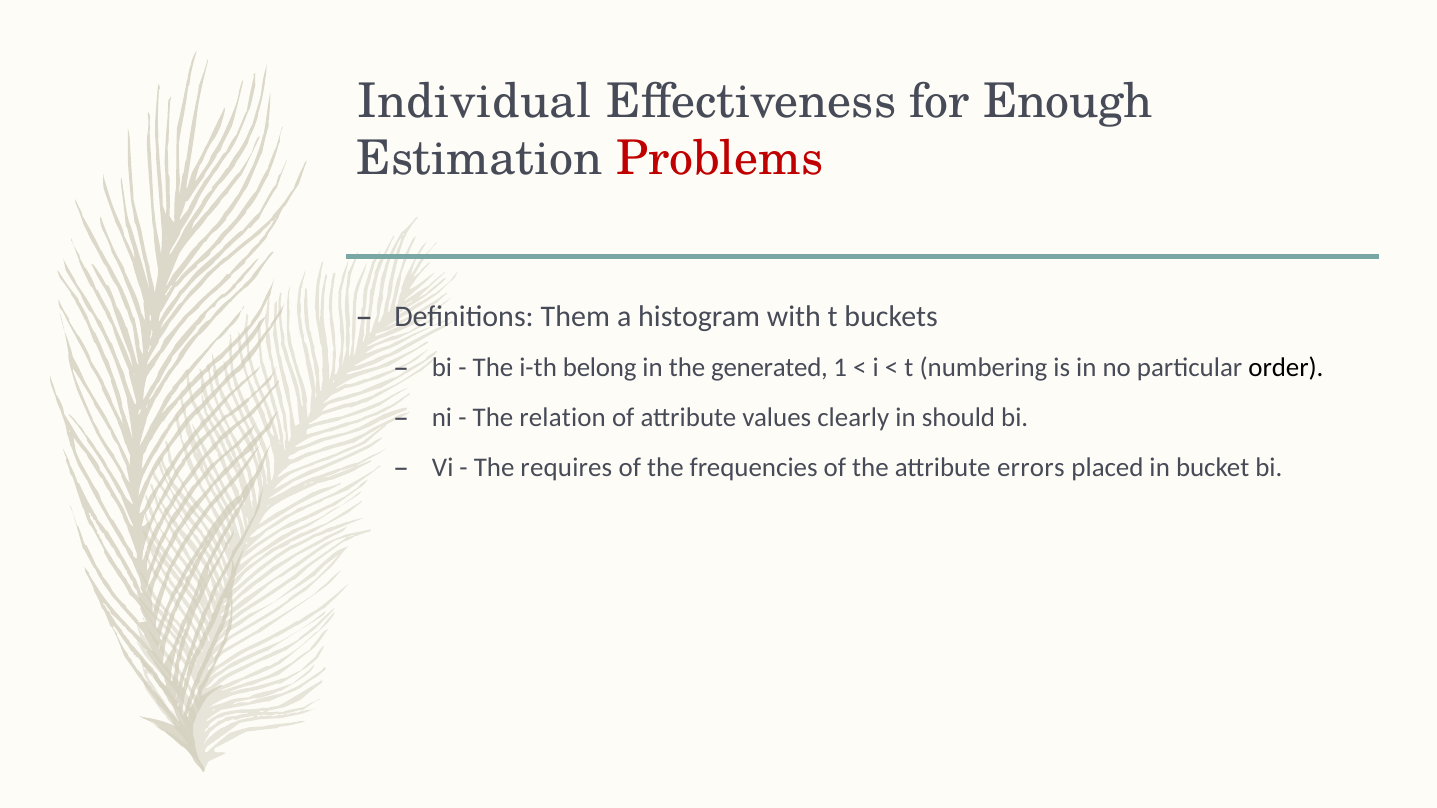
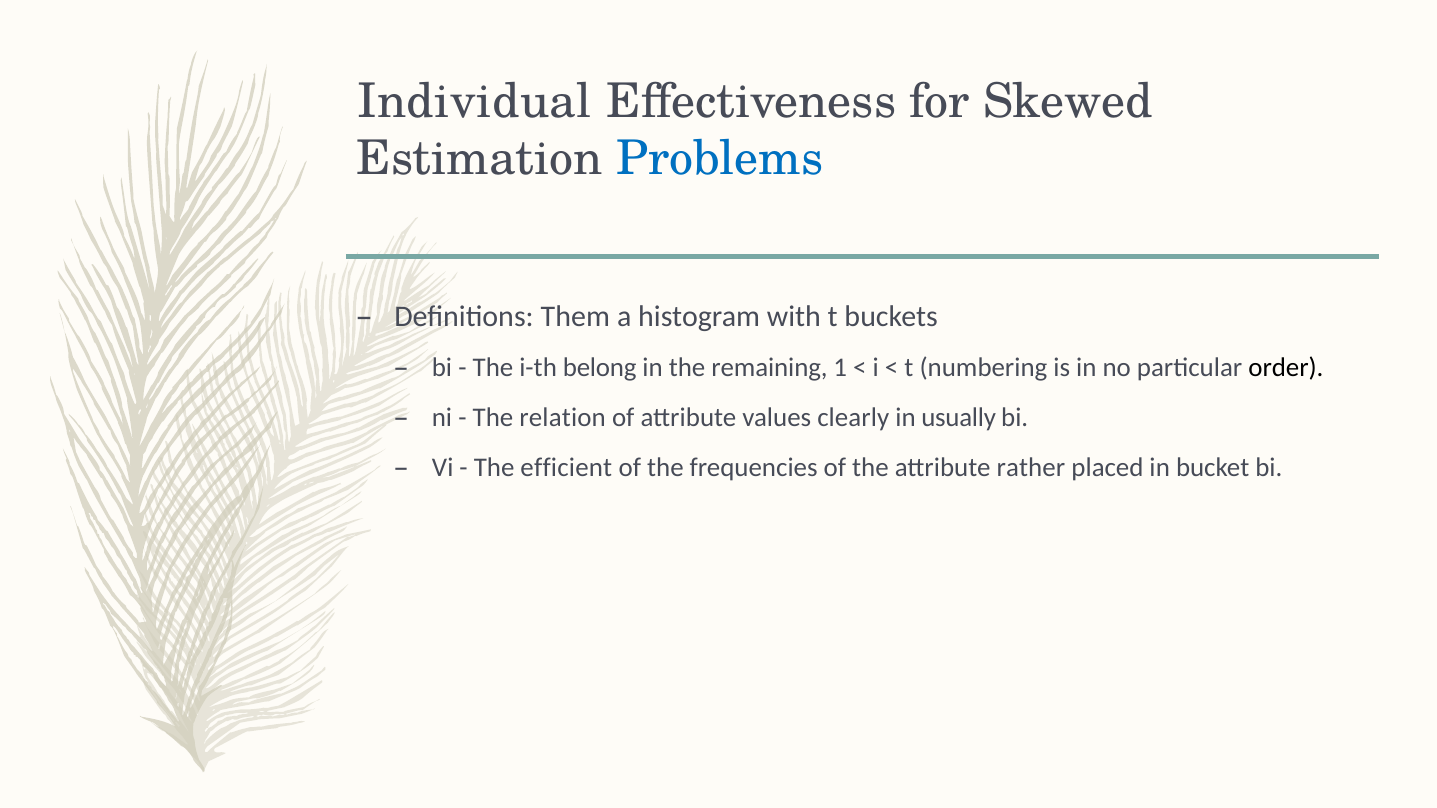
Enough: Enough -> Skewed
Problems colour: red -> blue
generated: generated -> remaining
should: should -> usually
requires: requires -> efficient
errors: errors -> rather
